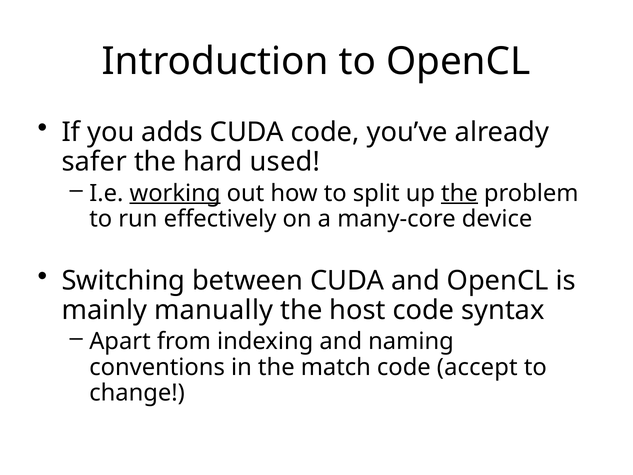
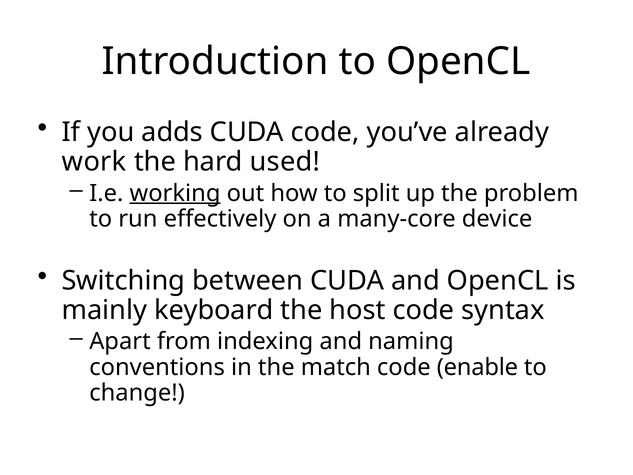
safer: safer -> work
the at (459, 193) underline: present -> none
manually: manually -> keyboard
accept: accept -> enable
